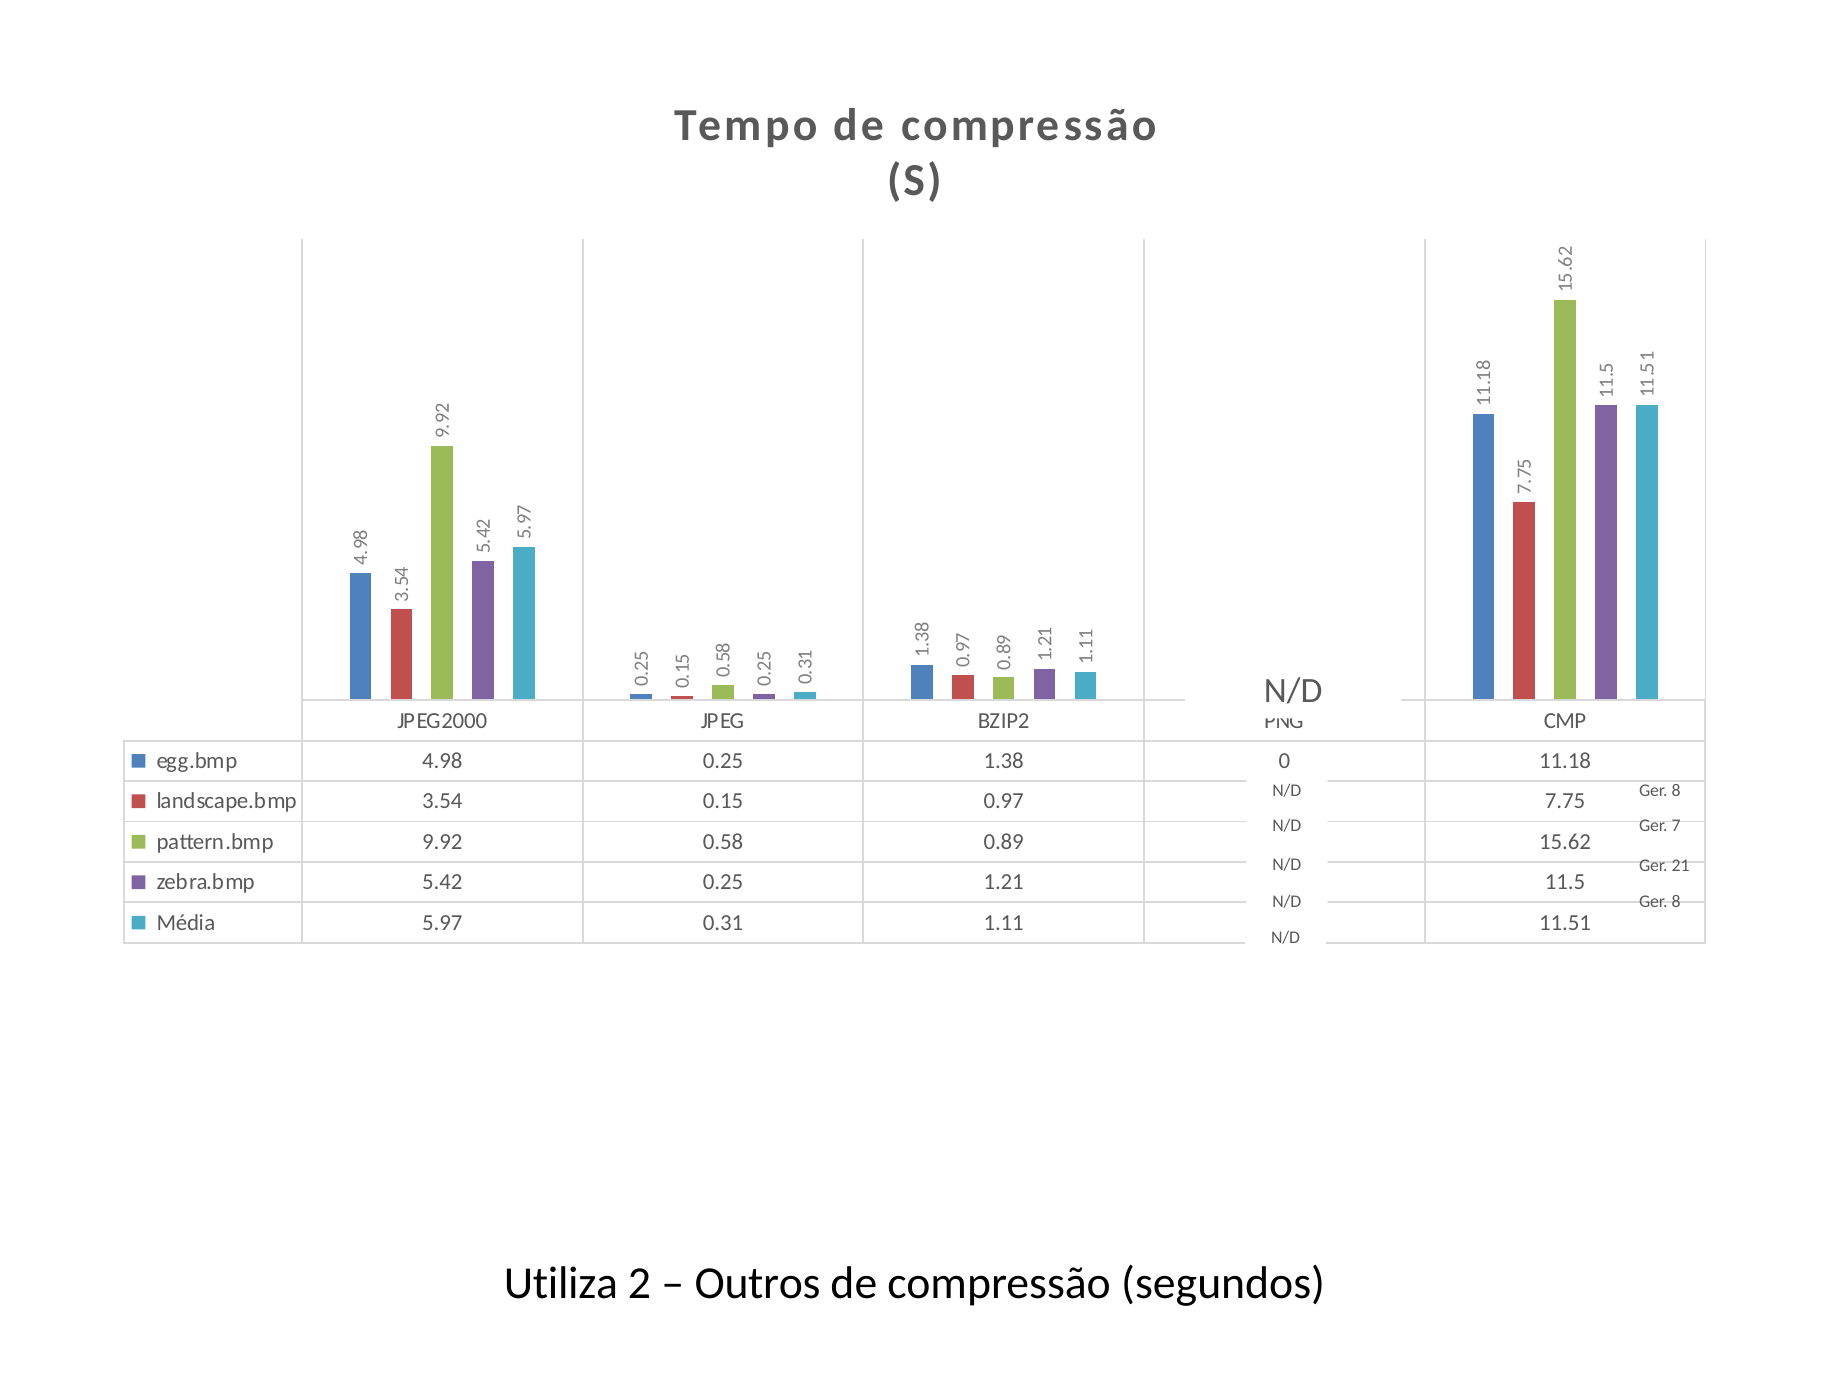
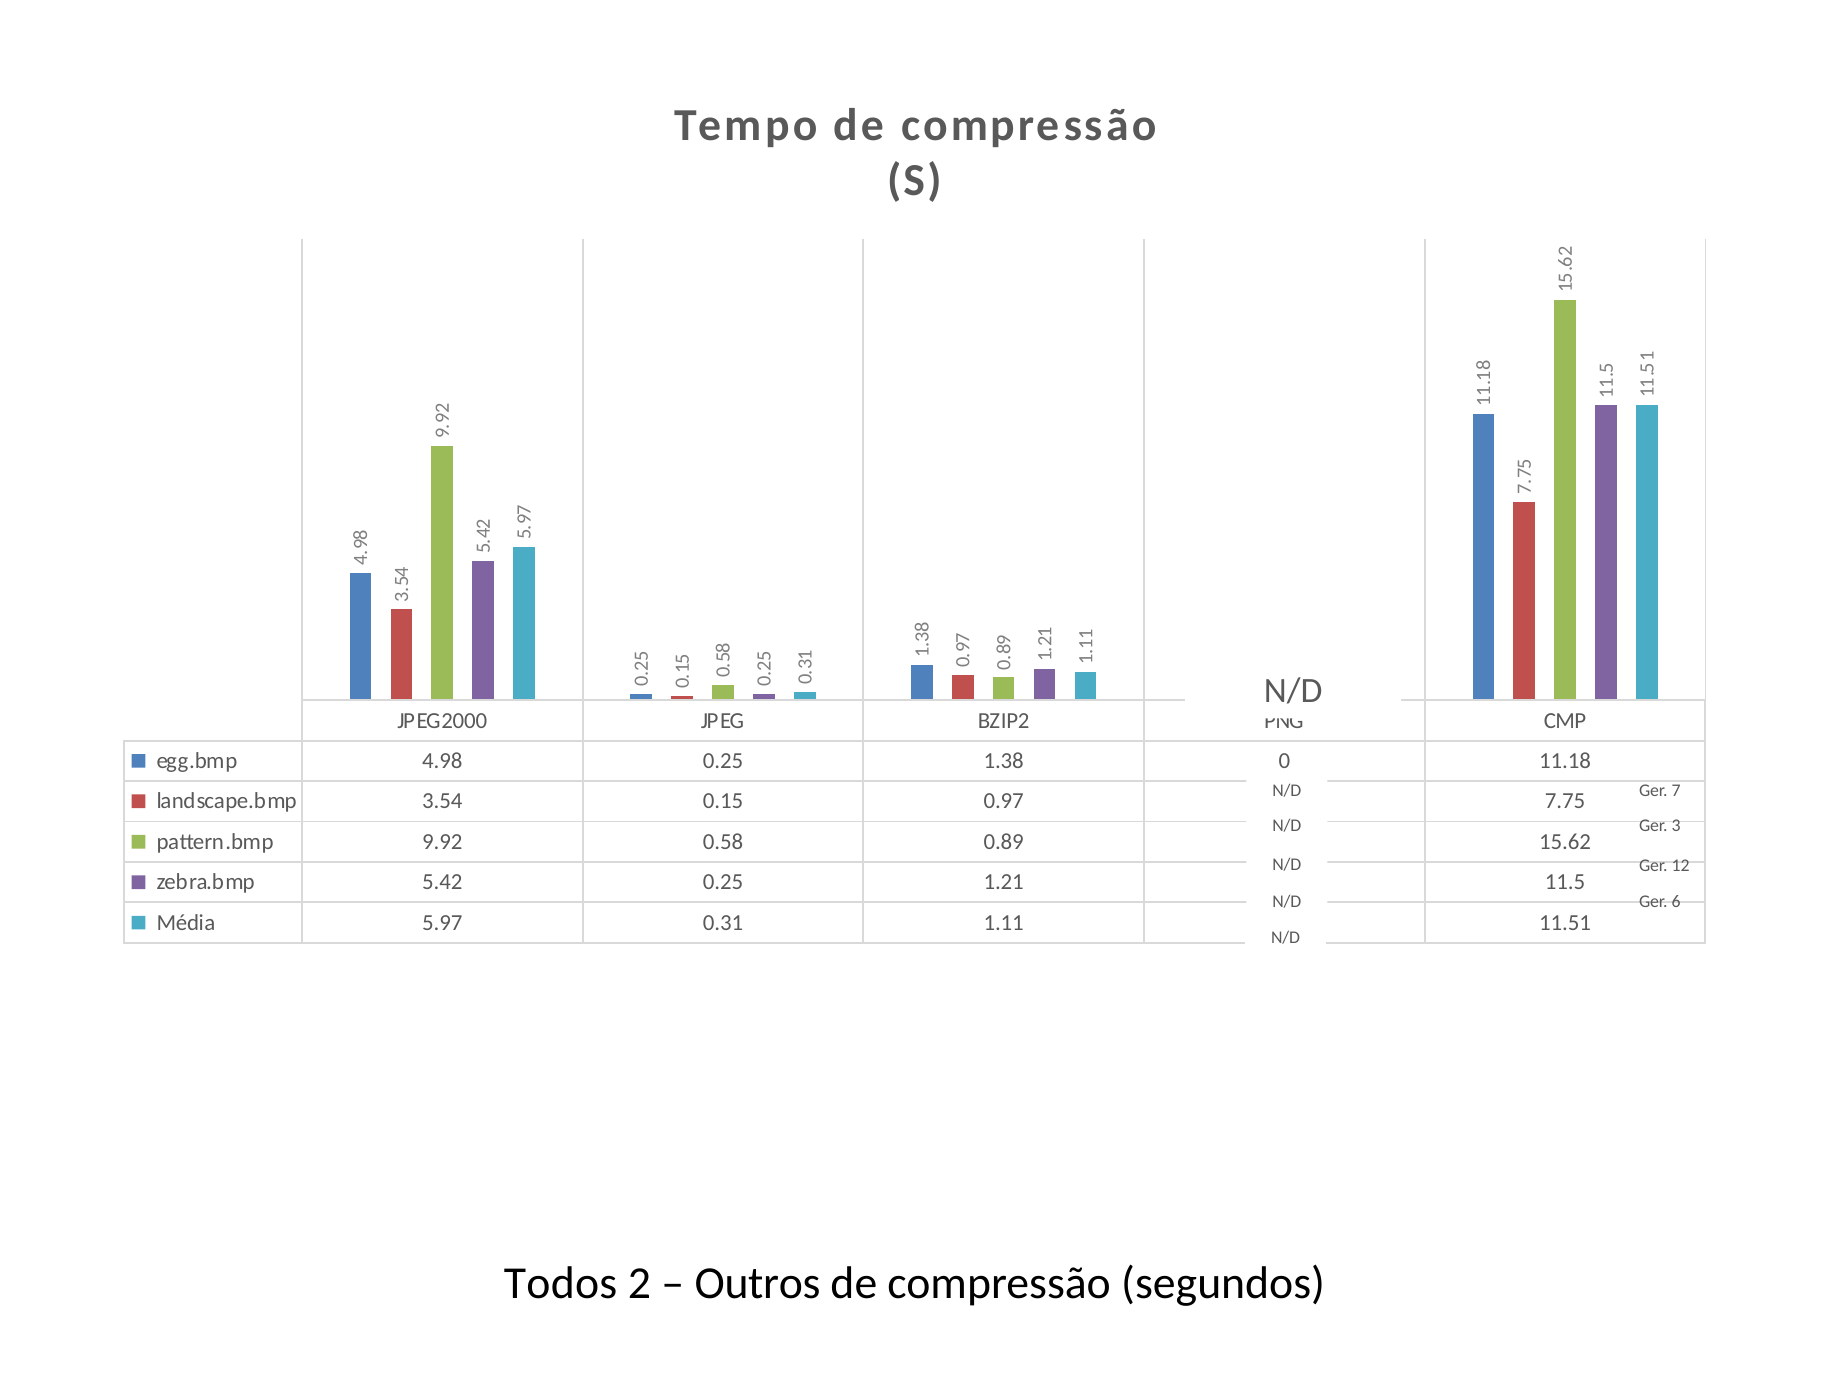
8 at (1676, 790): 8 -> 7
Ger 7: 7 -> 3
21: 21 -> 12
8 at (1676, 901): 8 -> 6
Utiliza: Utiliza -> Todos
